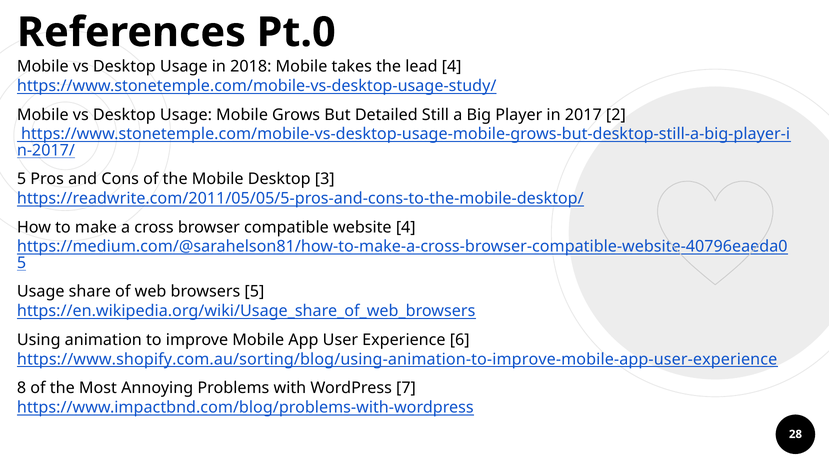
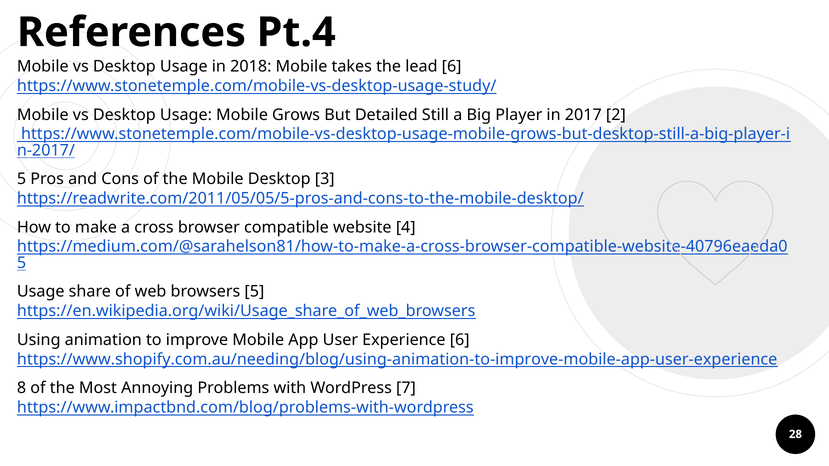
Pt.0: Pt.0 -> Pt.4
lead 4: 4 -> 6
https://www.shopify.com.au/sorting/blog/using-animation-to-improve-mobile-app-user-experience: https://www.shopify.com.au/sorting/blog/using-animation-to-improve-mobile-app-user-experience -> https://www.shopify.com.au/needing/blog/using-animation-to-improve-mobile-app-user-experience
